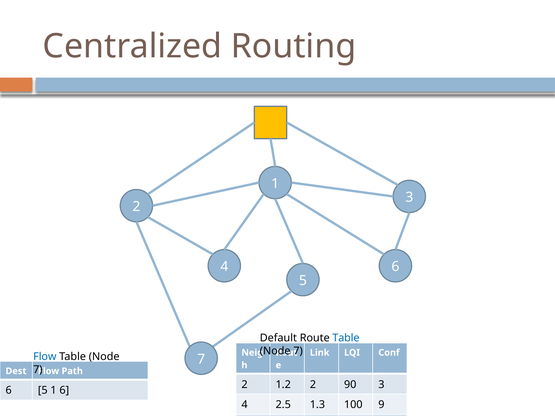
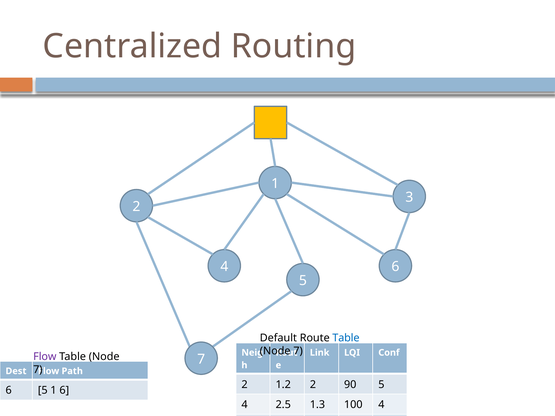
Flow at (45, 357) colour: blue -> purple
90 3: 3 -> 5
100 9: 9 -> 4
